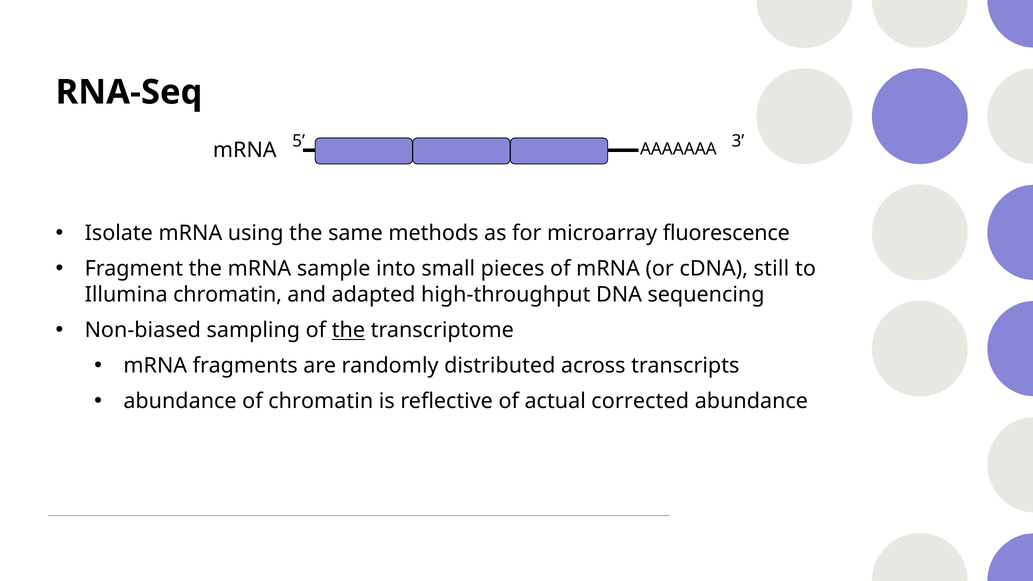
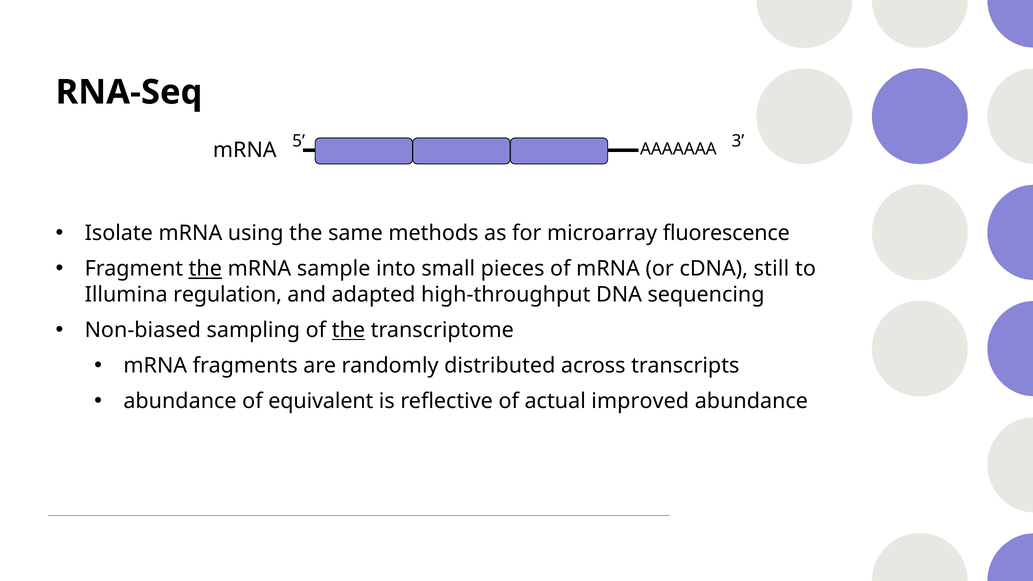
the at (205, 269) underline: none -> present
Illumina chromatin: chromatin -> regulation
of chromatin: chromatin -> equivalent
corrected: corrected -> improved
